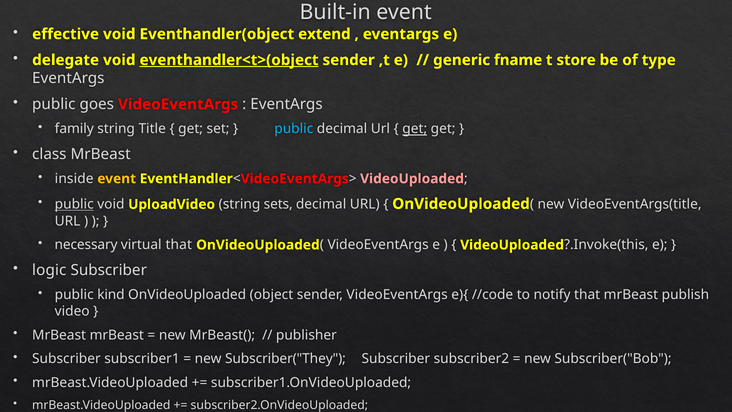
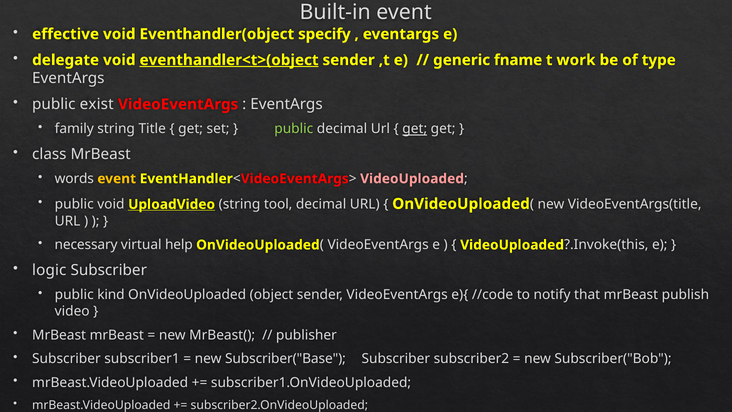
extend: extend -> specify
store: store -> work
goes: goes -> exist
public at (294, 129) colour: light blue -> light green
inside: inside -> words
public at (74, 204) underline: present -> none
UploadVideo underline: none -> present
sets: sets -> tool
virtual that: that -> help
Subscriber("They: Subscriber("They -> Subscriber("Base
